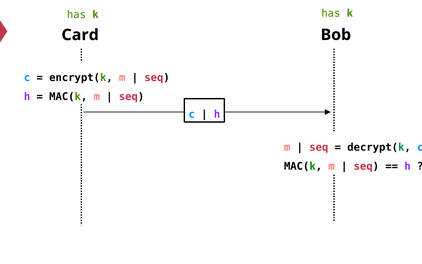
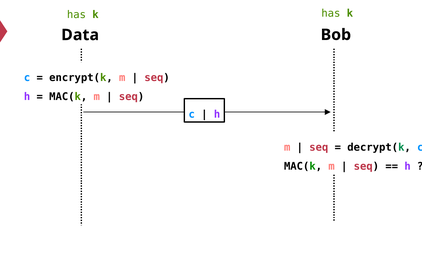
Card: Card -> Data
